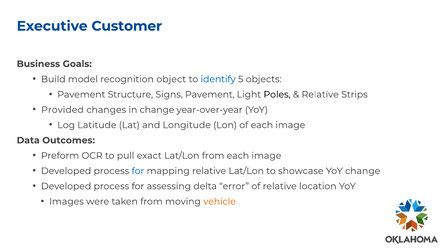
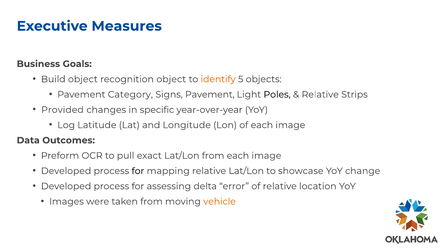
Customer: Customer -> Measures
Build model: model -> object
identify colour: blue -> orange
Structure: Structure -> Category
in change: change -> specific
for at (138, 171) colour: blue -> black
